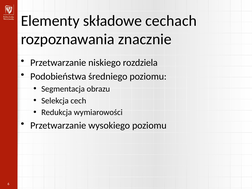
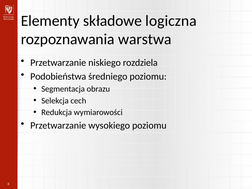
cechach: cechach -> logiczna
znacznie: znacznie -> warstwa
